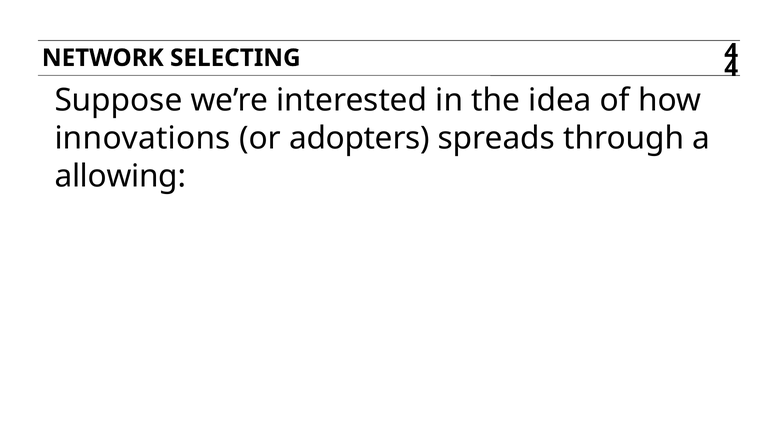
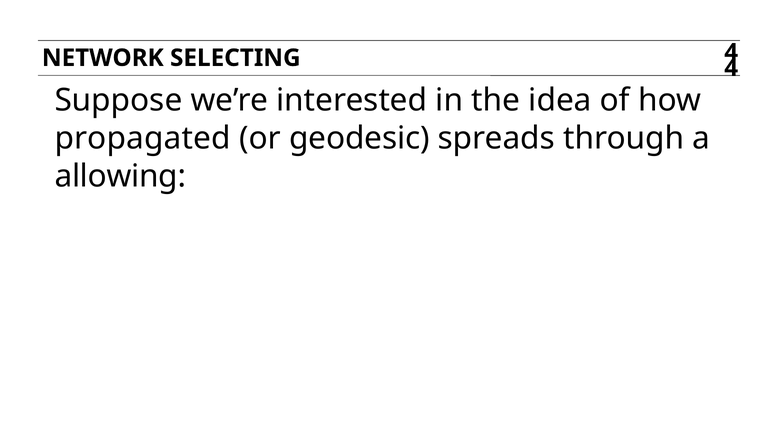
innovations: innovations -> propagated
adopters: adopters -> geodesic
